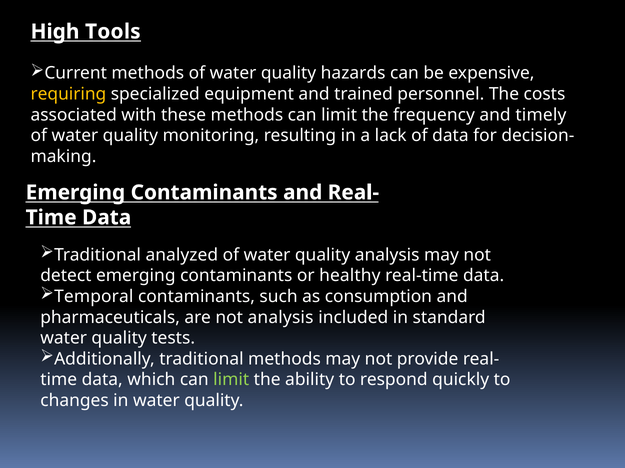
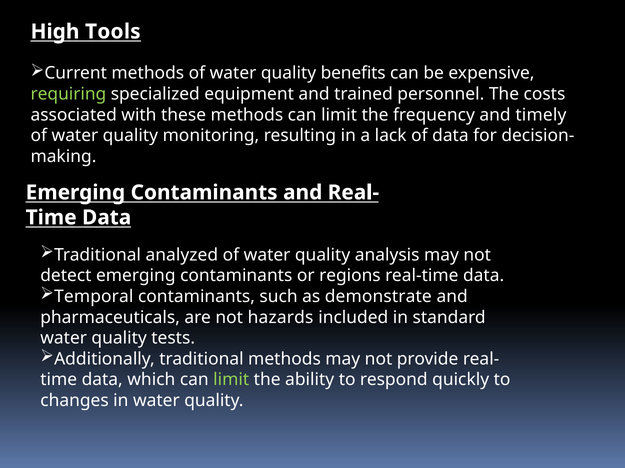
hazards: hazards -> benefits
requiring colour: yellow -> light green
healthy: healthy -> regions
consumption: consumption -> demonstrate
not analysis: analysis -> hazards
